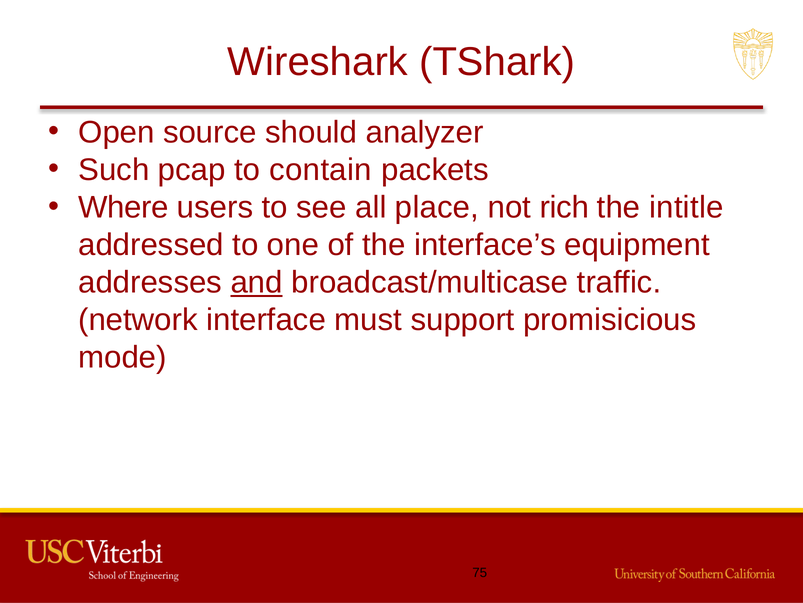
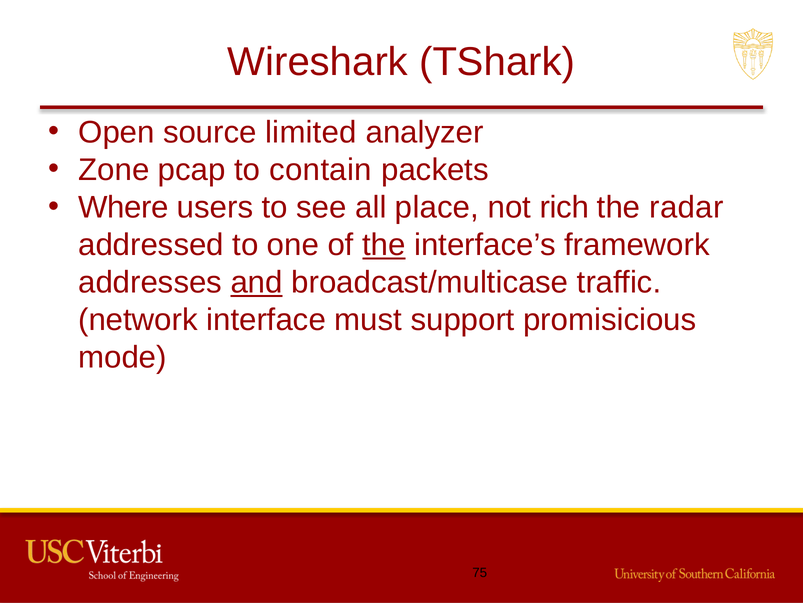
should: should -> limited
Such: Such -> Zone
intitle: intitle -> radar
the at (384, 245) underline: none -> present
equipment: equipment -> framework
